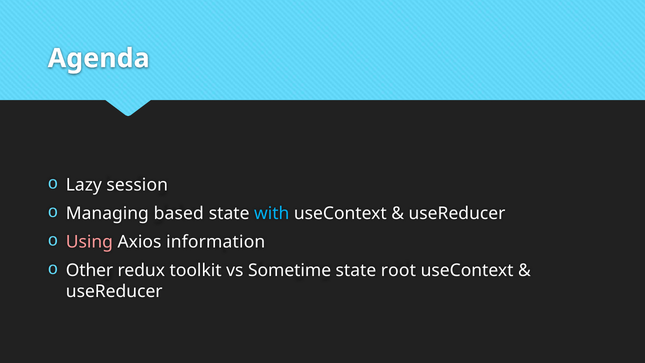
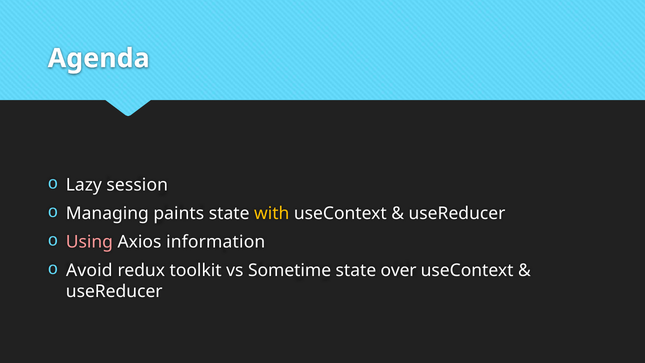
based: based -> paints
with colour: light blue -> yellow
Other: Other -> Avoid
root: root -> over
